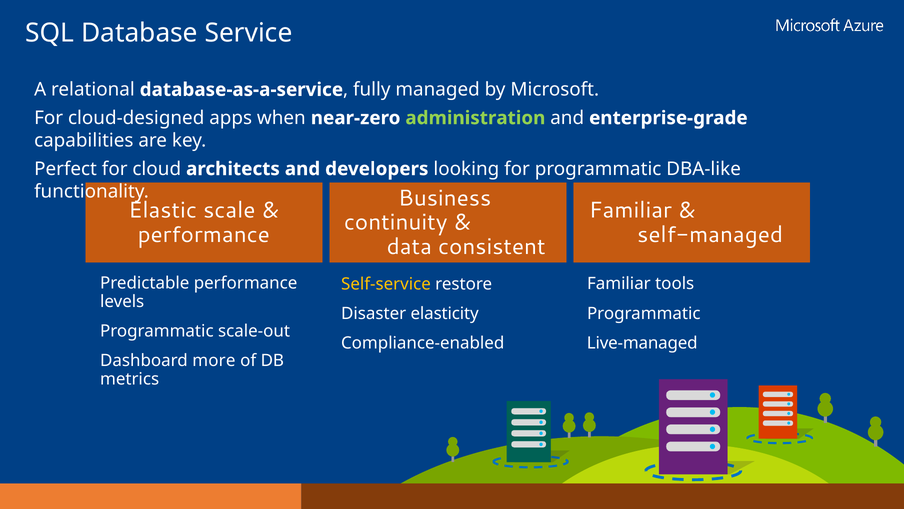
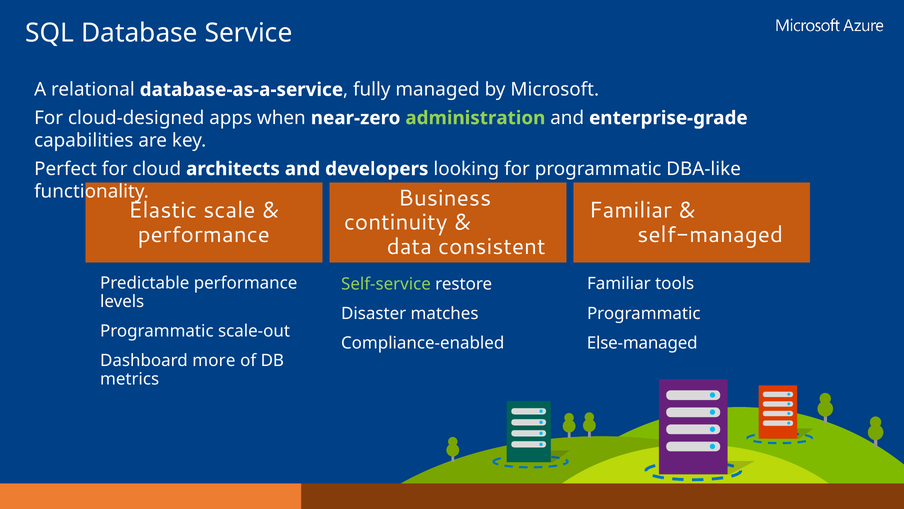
Self-service colour: yellow -> light green
elasticity: elasticity -> matches
Live-managed: Live-managed -> Else-managed
